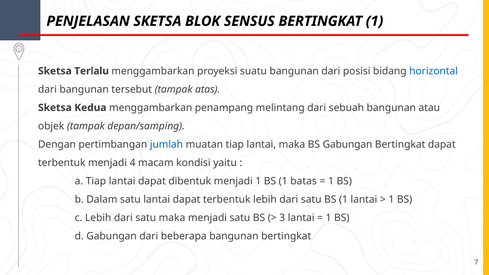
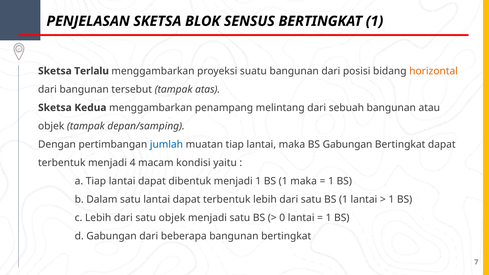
horizontal colour: blue -> orange
1 batas: batas -> maka
satu maka: maka -> objek
3: 3 -> 0
